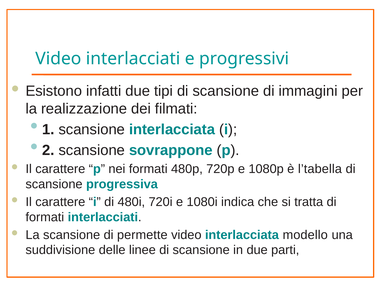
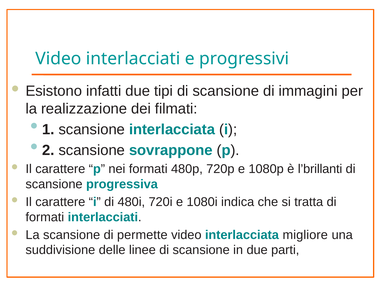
l’tabella: l’tabella -> l’brillanti
modello: modello -> migliore
